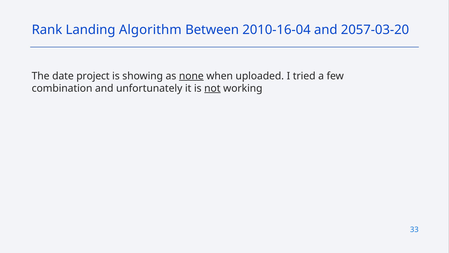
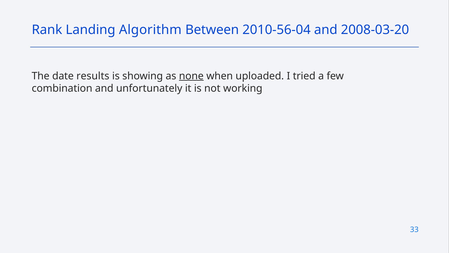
2010-16-04: 2010-16-04 -> 2010-56-04
2057-03-20: 2057-03-20 -> 2008-03-20
project: project -> results
not underline: present -> none
